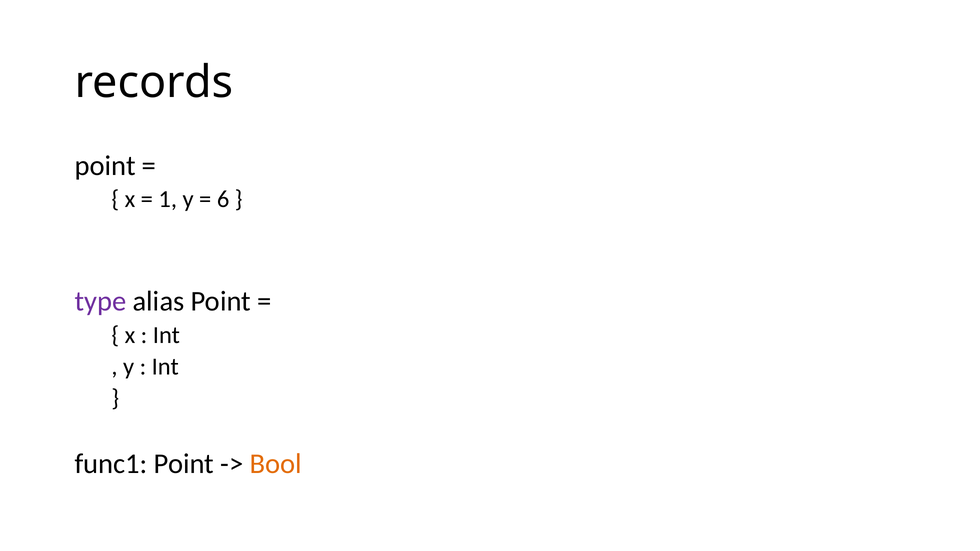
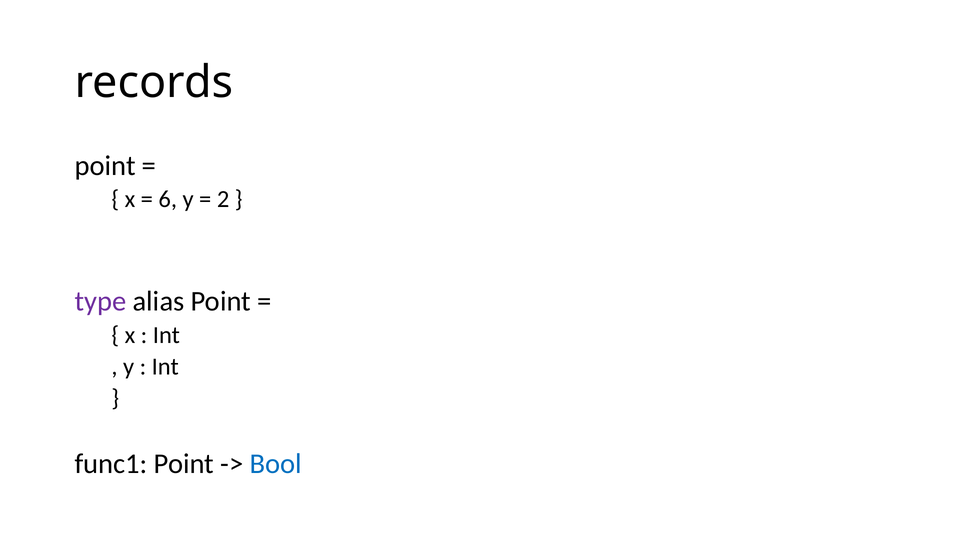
1: 1 -> 6
6: 6 -> 2
Bool colour: orange -> blue
